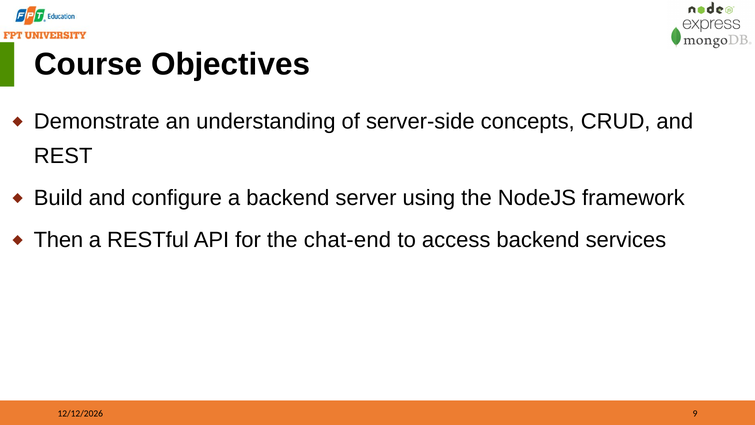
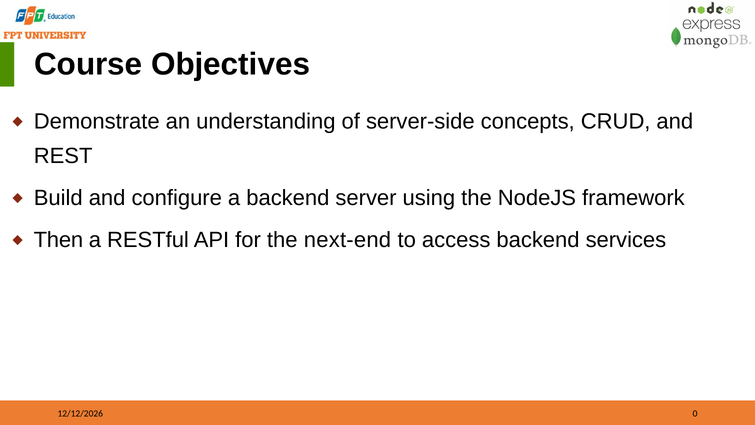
chat-end: chat-end -> next-end
9: 9 -> 0
